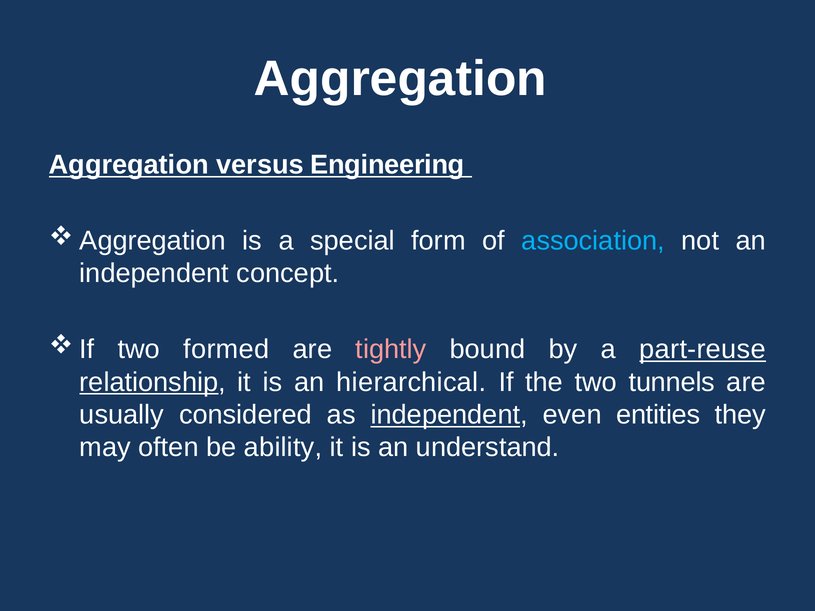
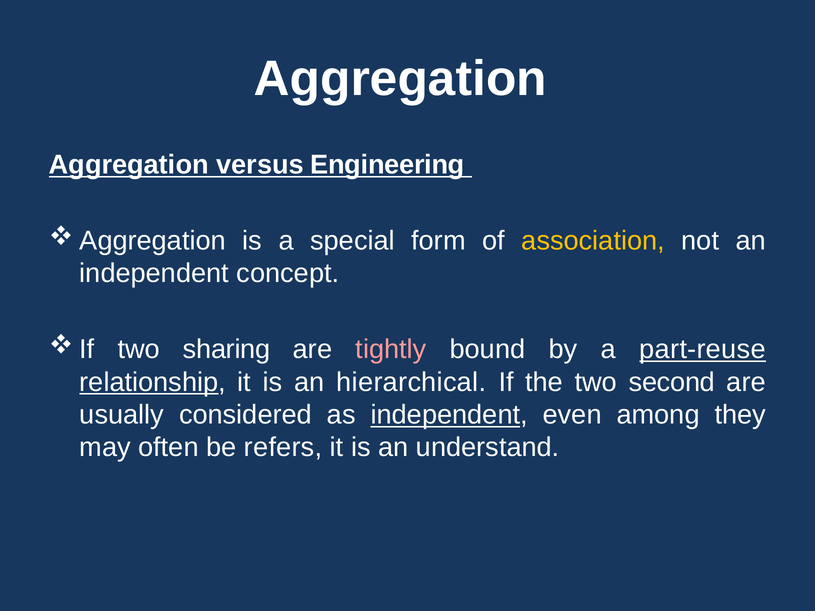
association colour: light blue -> yellow
formed: formed -> sharing
tunnels: tunnels -> second
entities: entities -> among
ability: ability -> refers
